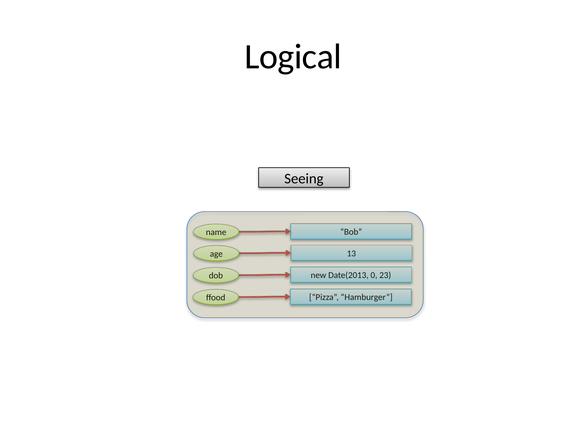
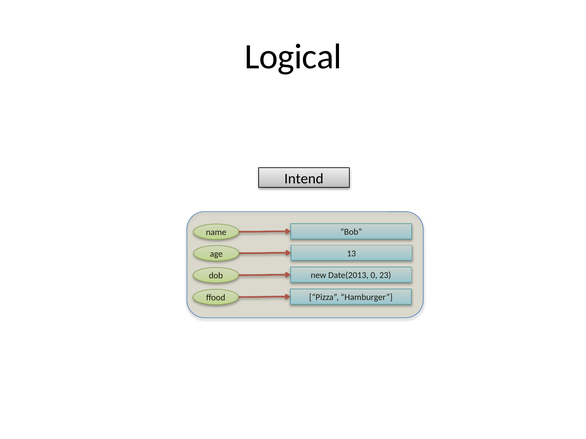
Seeing: Seeing -> Intend
